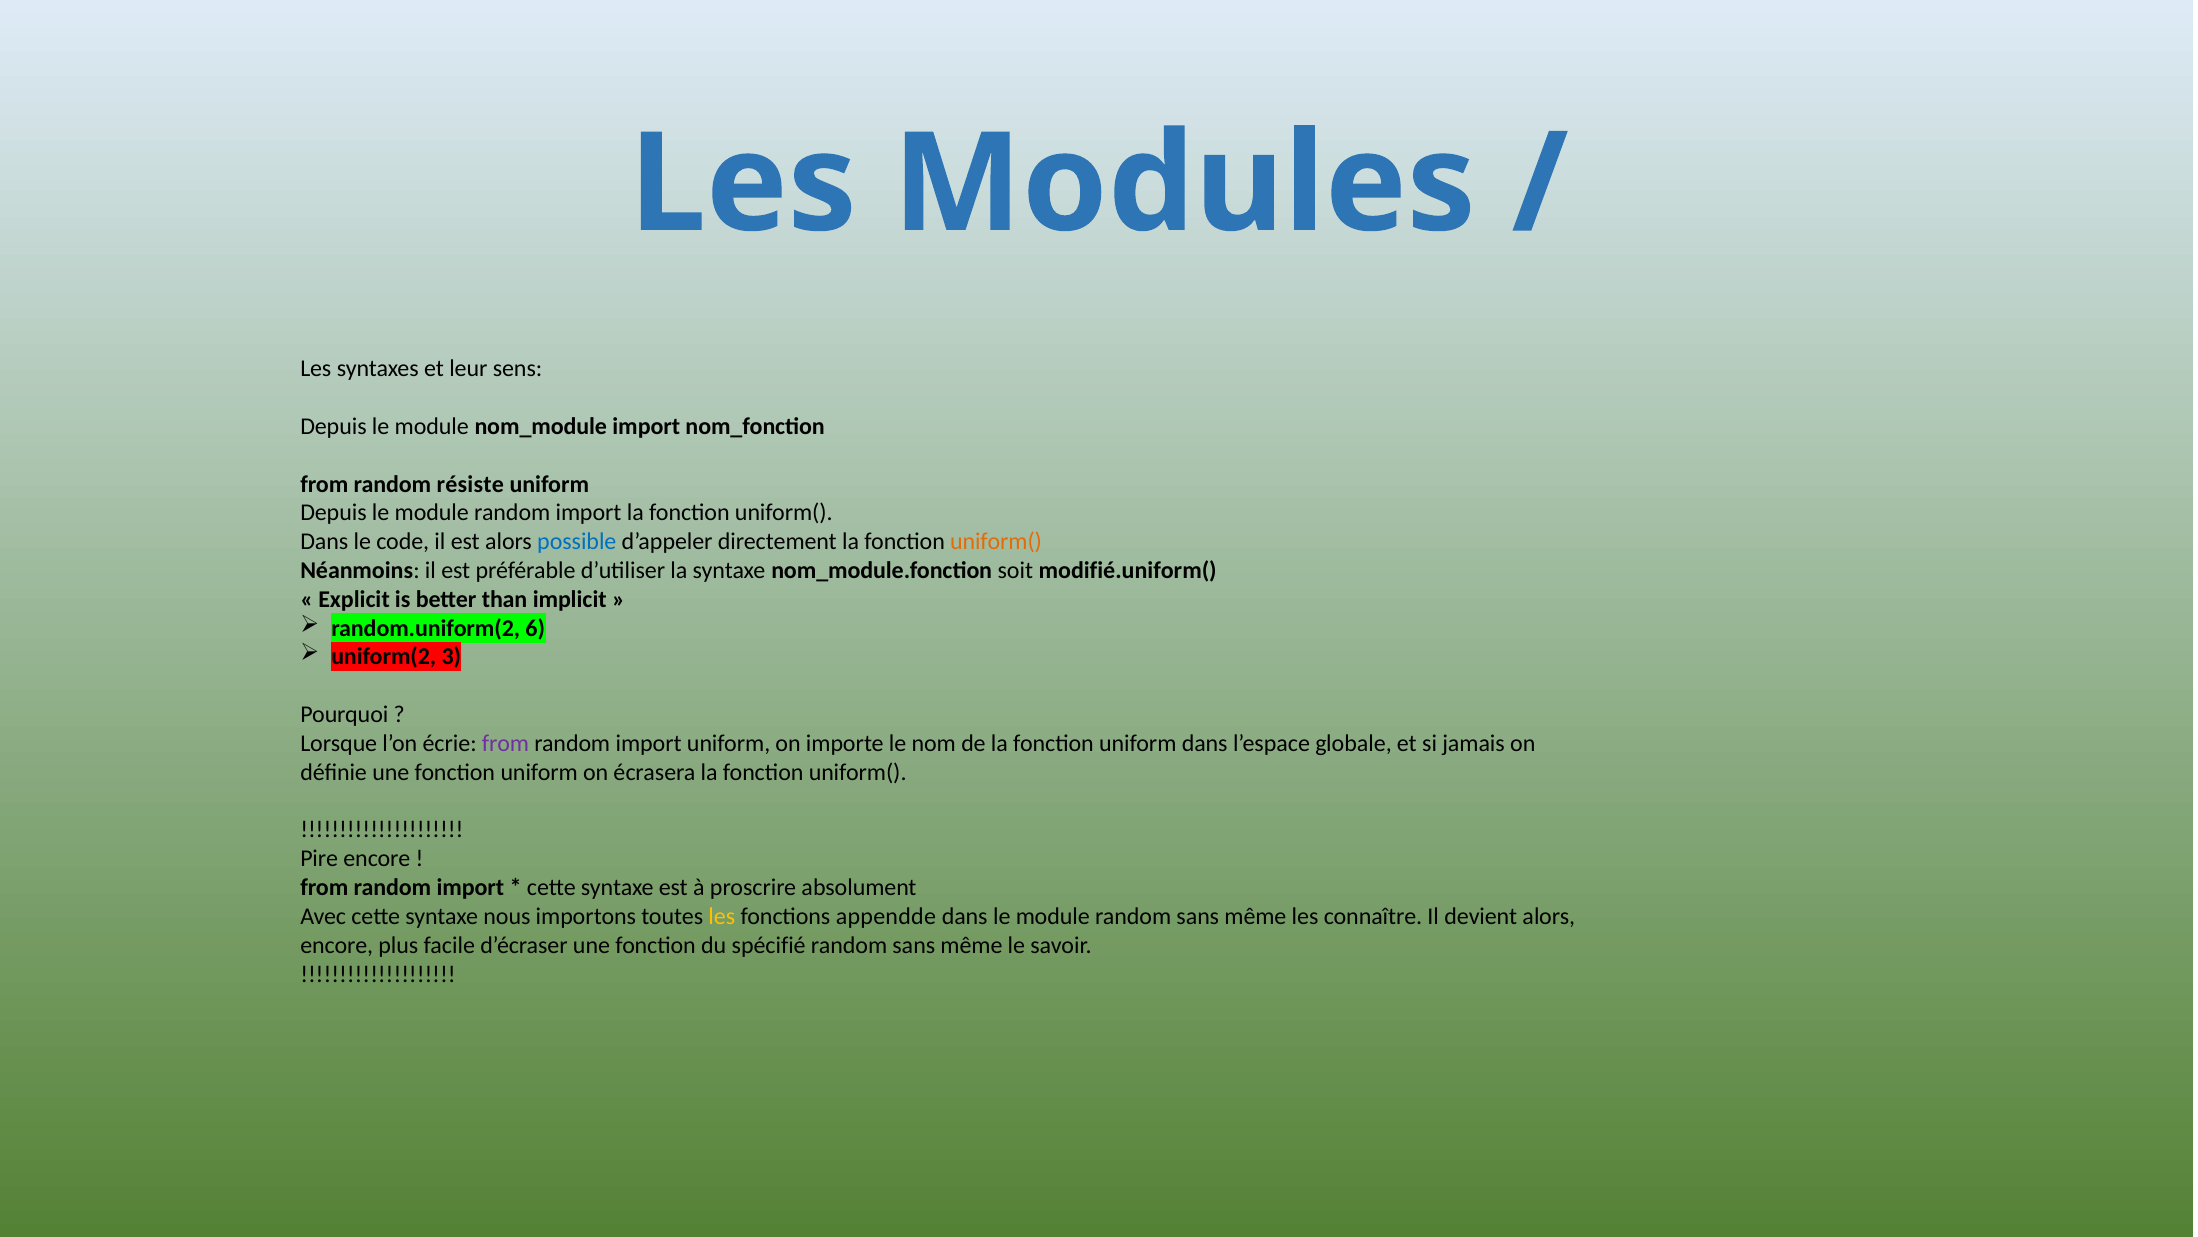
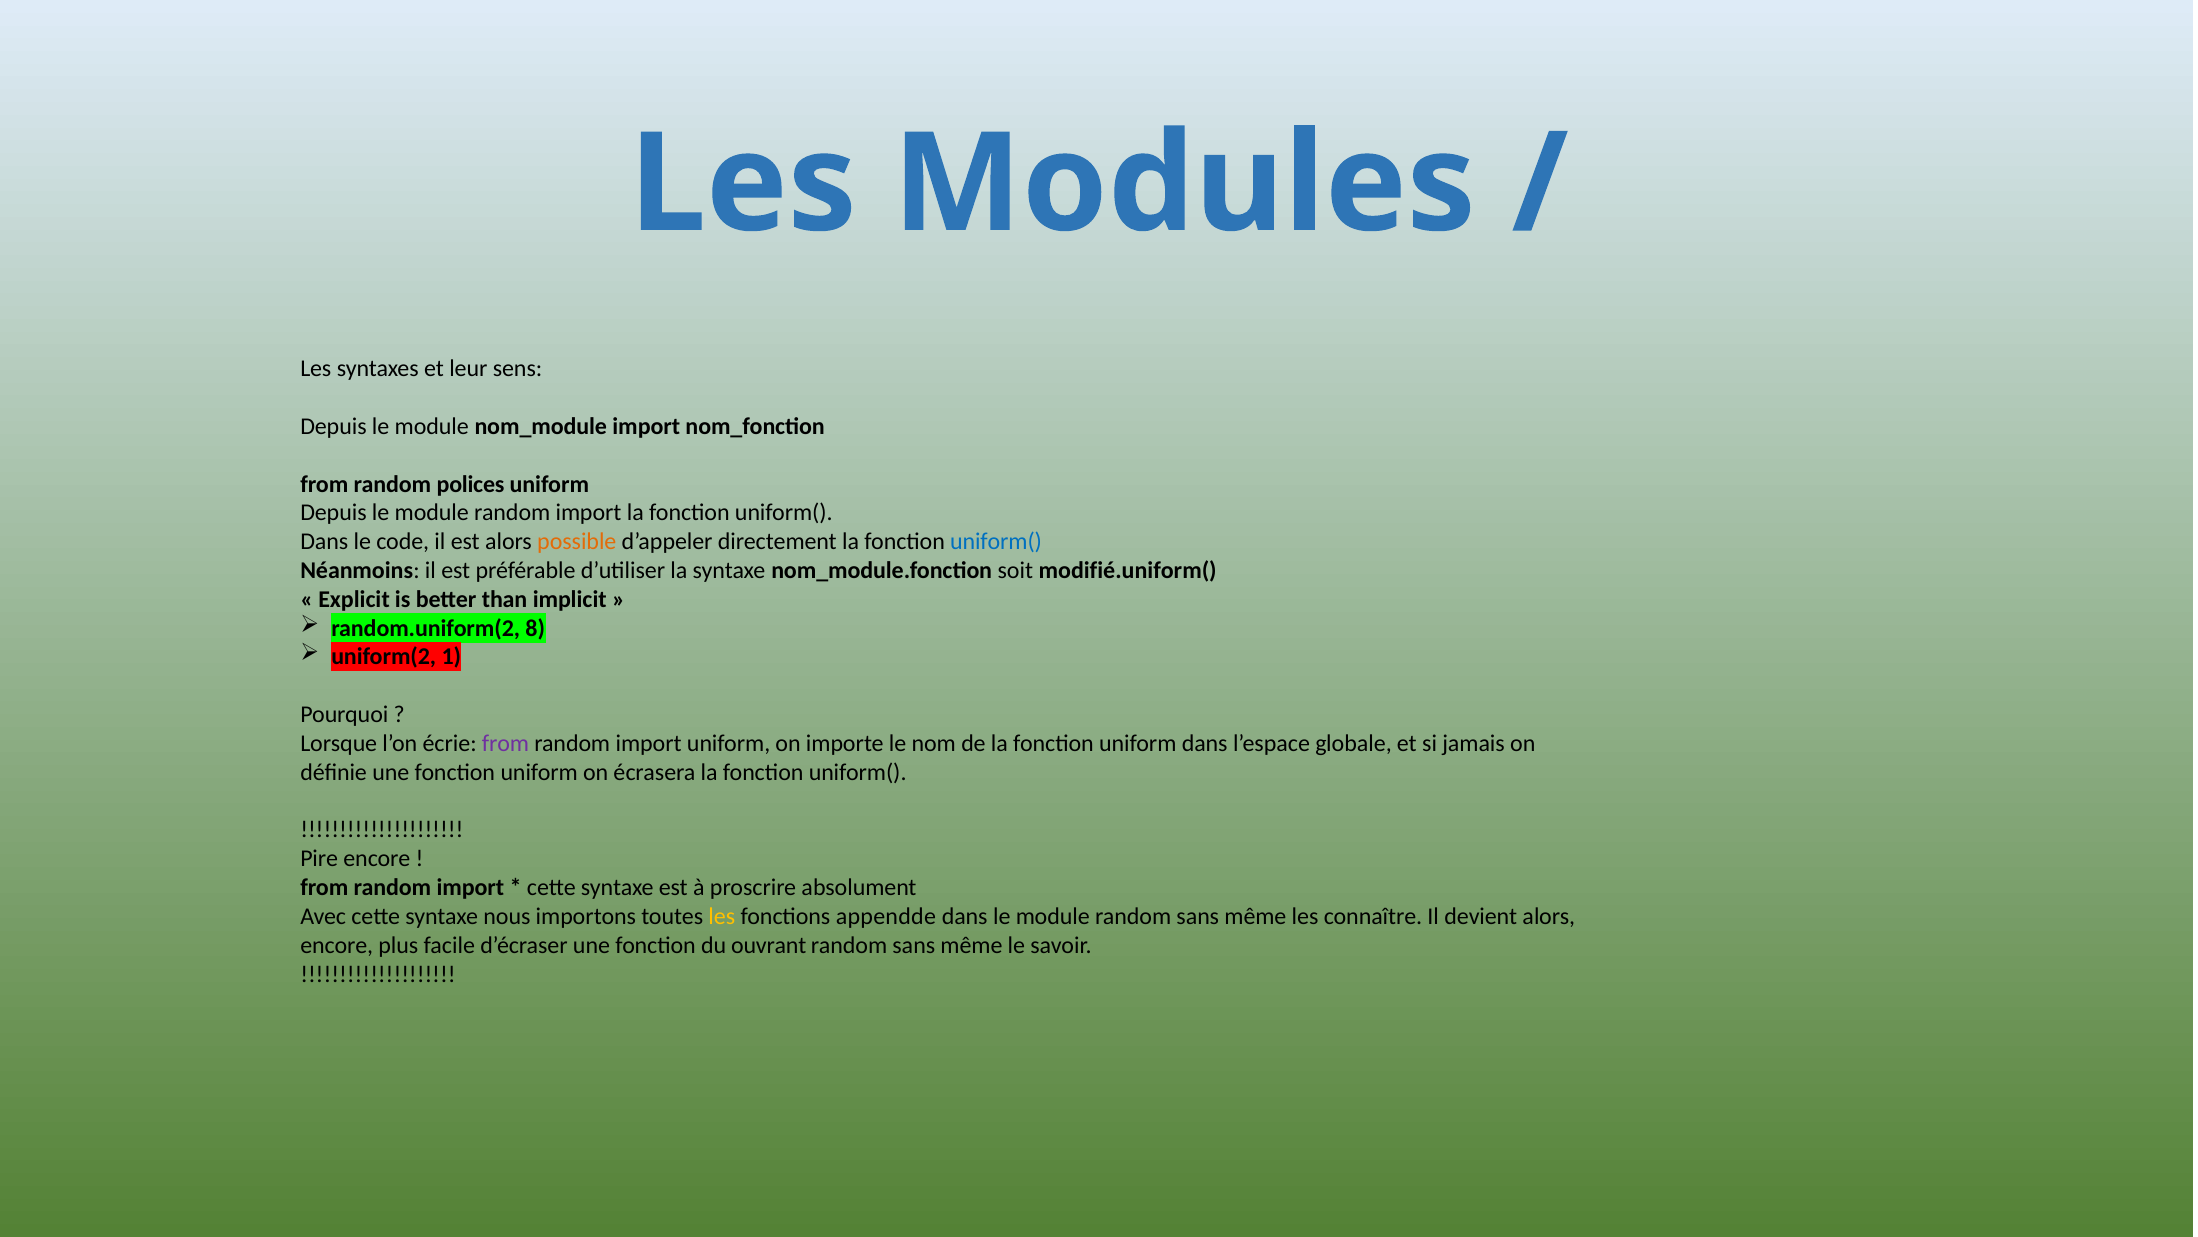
résiste: résiste -> polices
possible colour: blue -> orange
uniform( at (996, 541) colour: orange -> blue
6: 6 -> 8
3: 3 -> 1
spécifié: spécifié -> ouvrant
